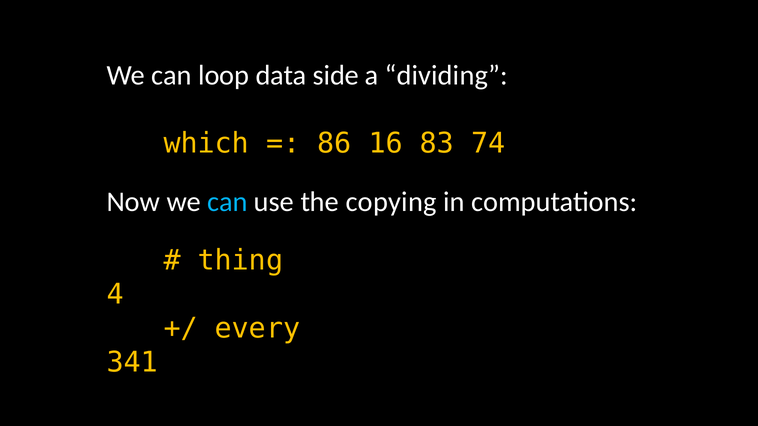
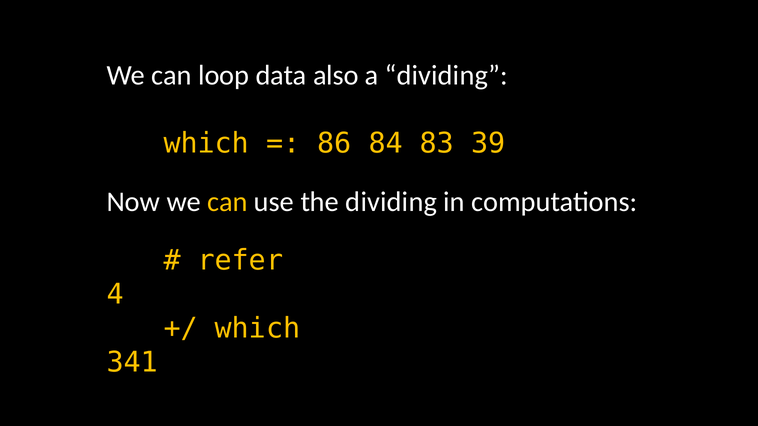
side: side -> also
16: 16 -> 84
74: 74 -> 39
can at (227, 202) colour: light blue -> yellow
the copying: copying -> dividing
thing: thing -> refer
every at (258, 329): every -> which
